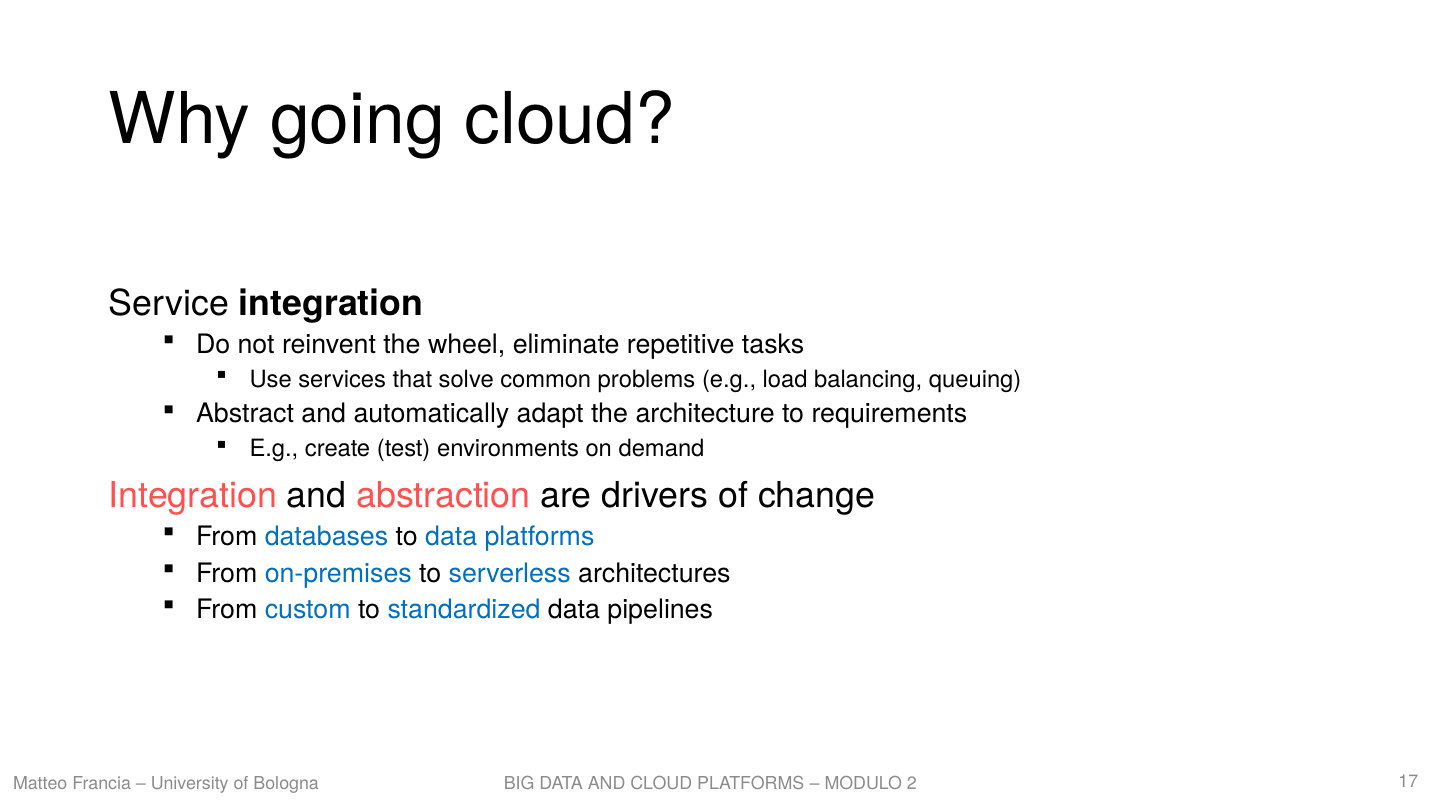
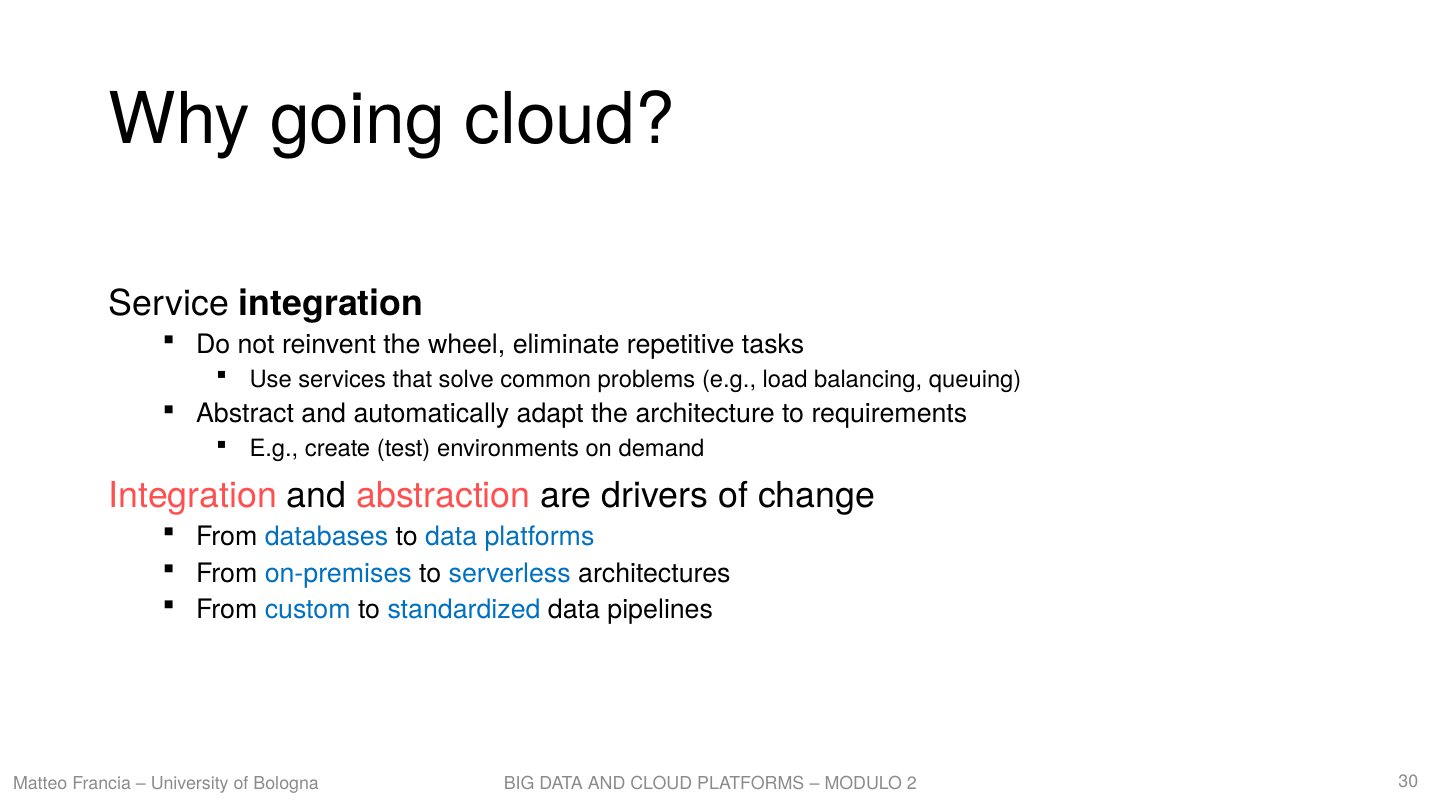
17: 17 -> 30
